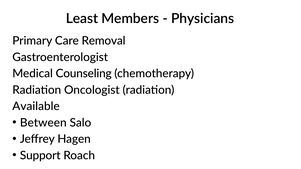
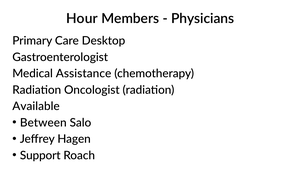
Least: Least -> Hour
Removal: Removal -> Desktop
Counseling: Counseling -> Assistance
